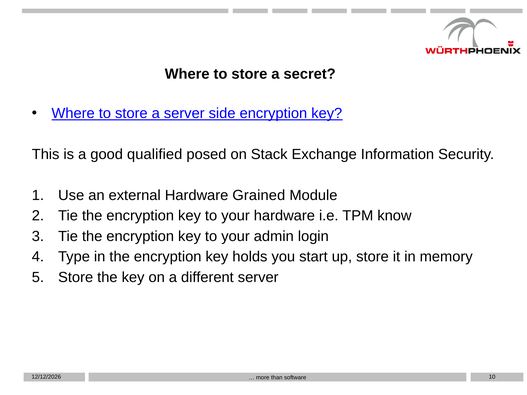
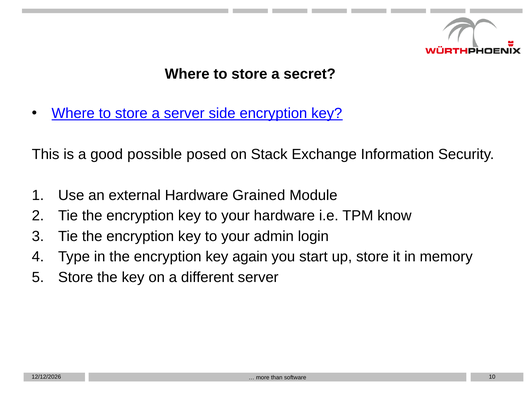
qualified: qualified -> possible
holds: holds -> again
